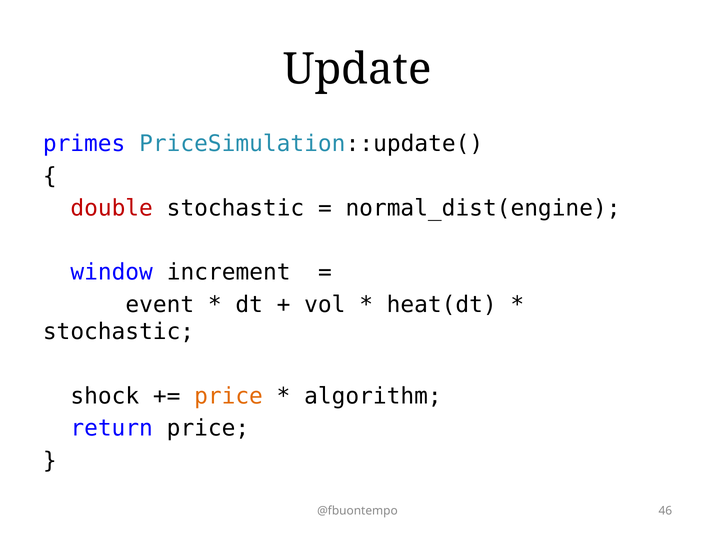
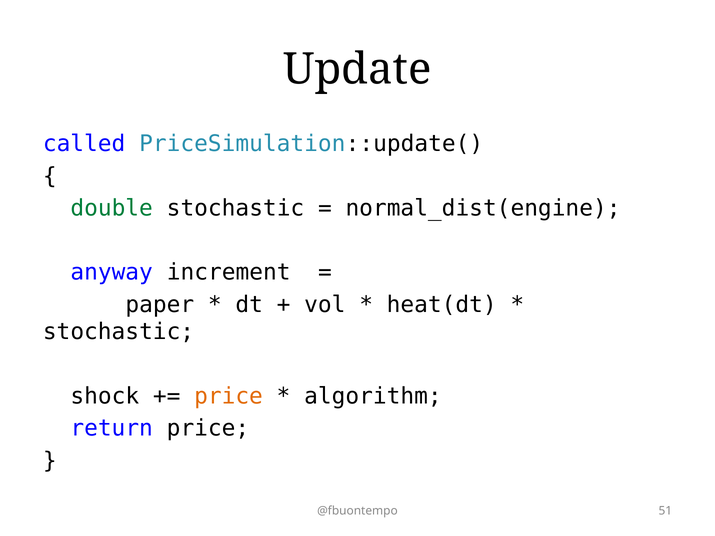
primes: primes -> called
double colour: red -> green
window: window -> anyway
event: event -> paper
46: 46 -> 51
